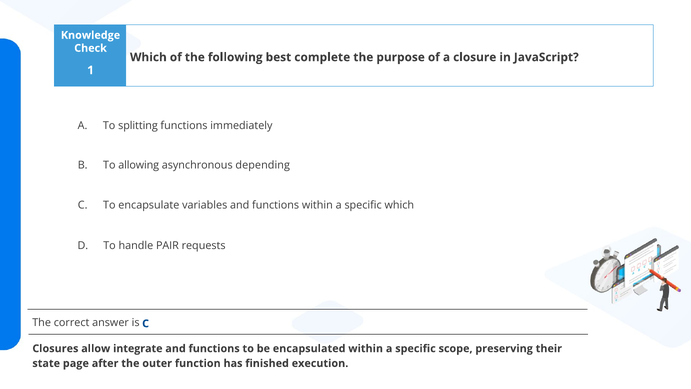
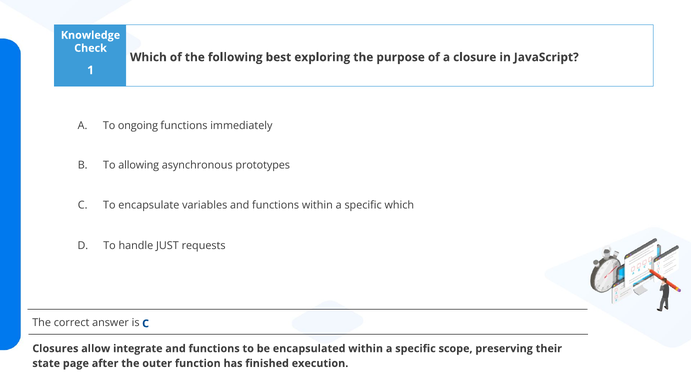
complete: complete -> exploring
splitting: splitting -> ongoing
depending: depending -> prototypes
PAIR: PAIR -> JUST
